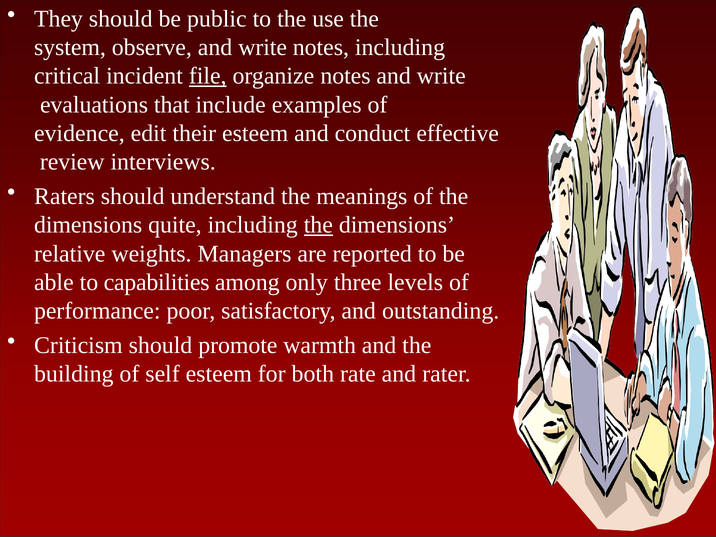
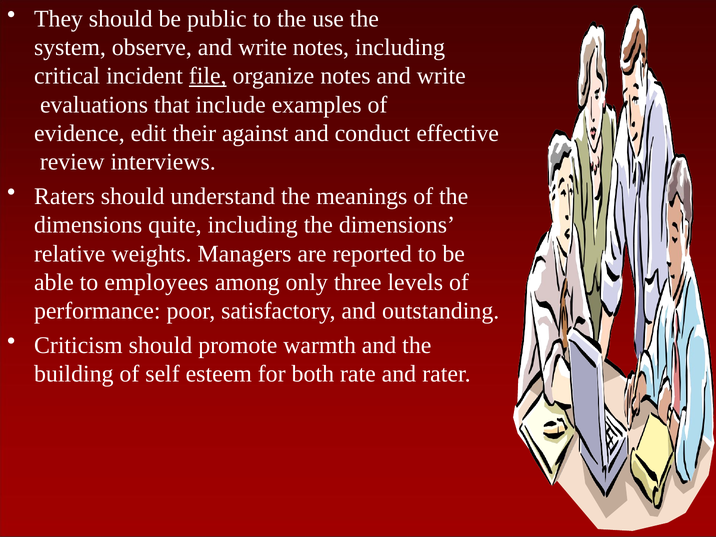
their esteem: esteem -> against
the at (318, 225) underline: present -> none
capabilities: capabilities -> employees
